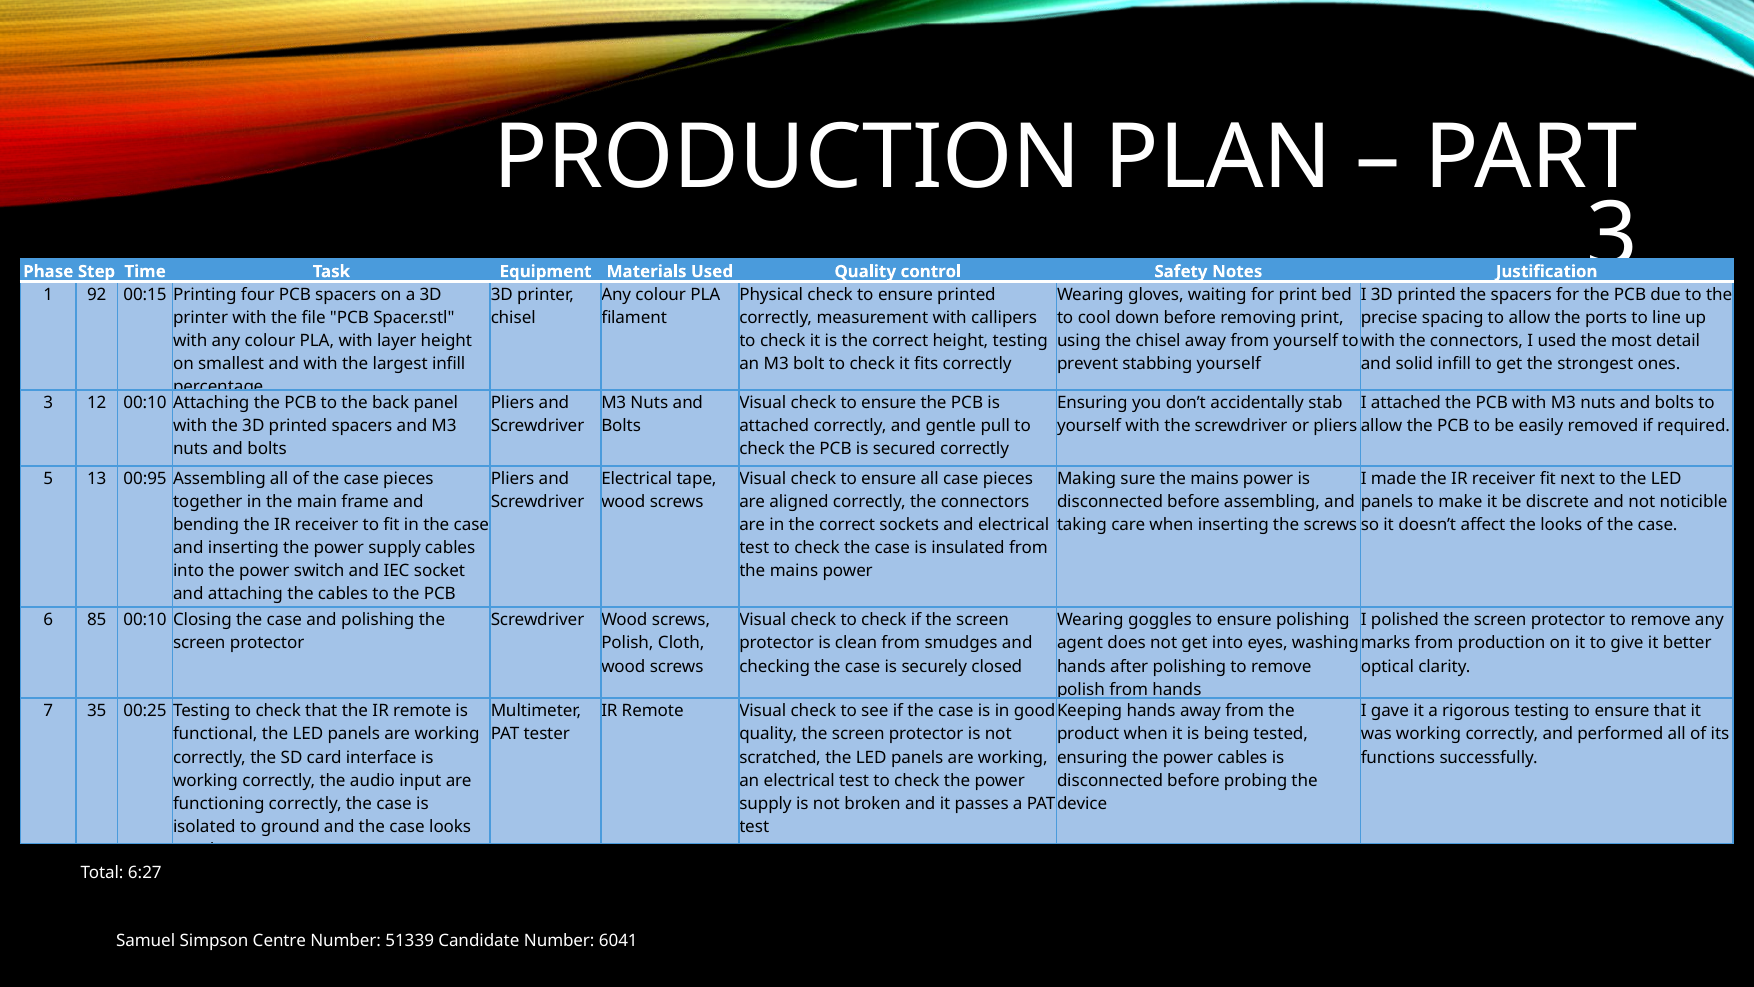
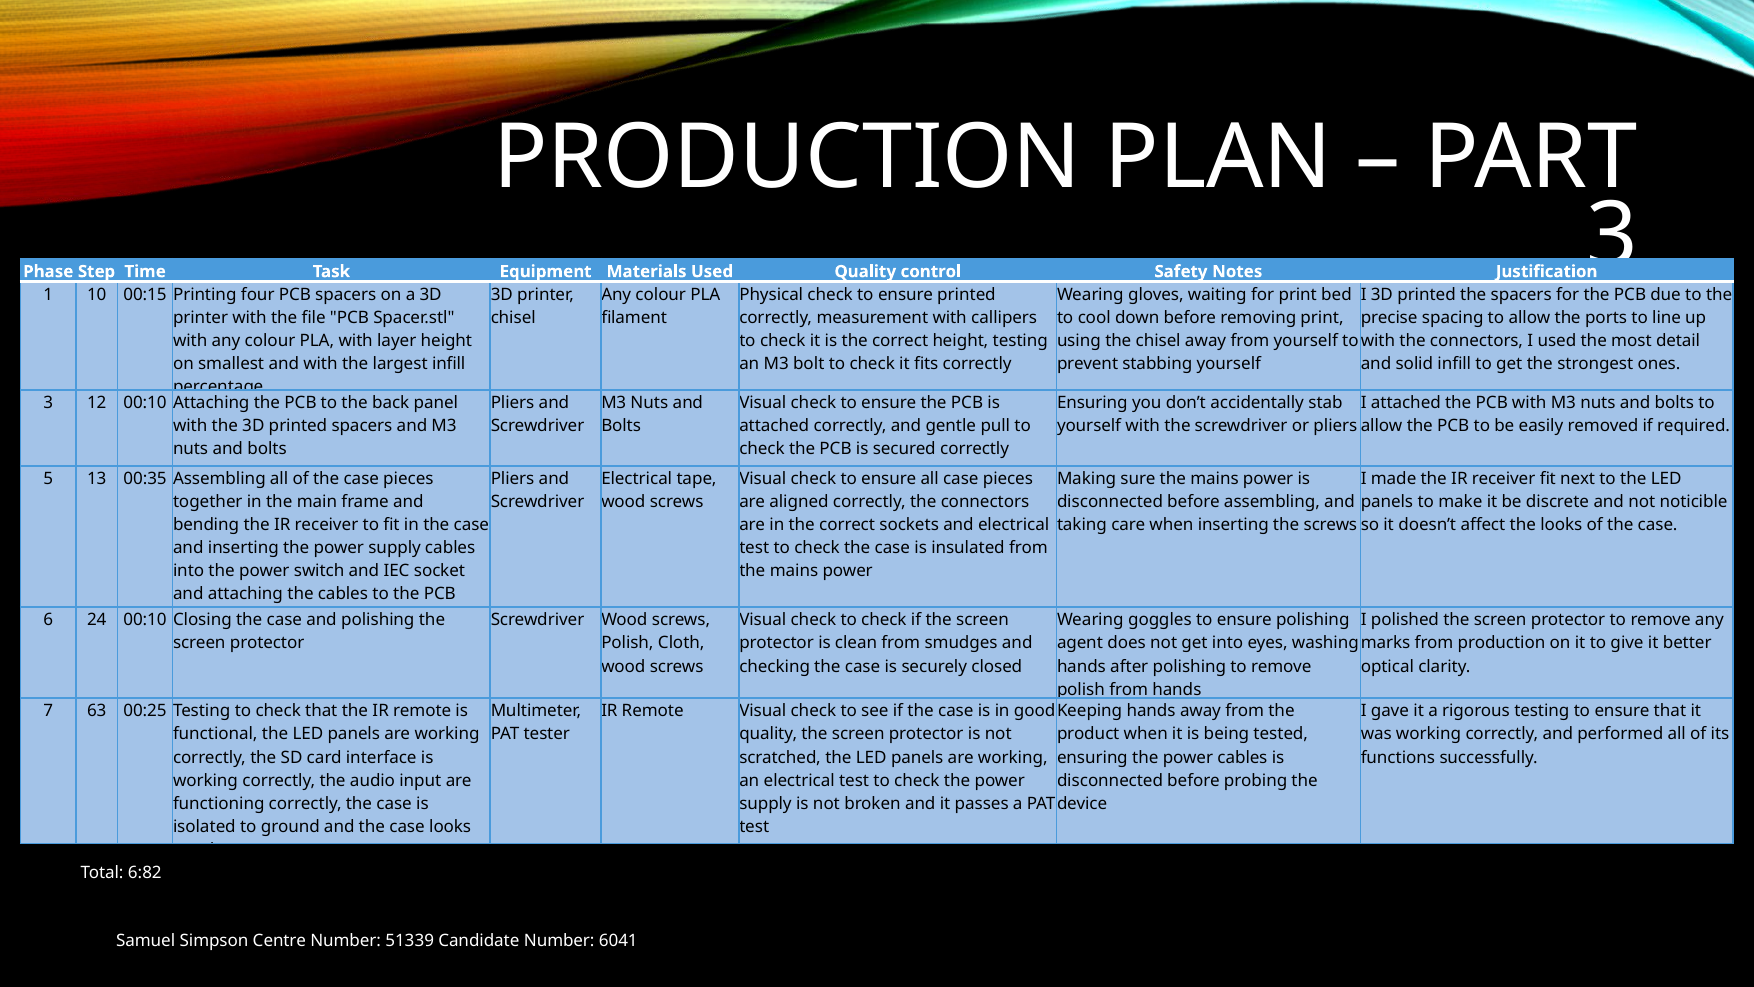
92: 92 -> 10
00:95: 00:95 -> 00:35
85: 85 -> 24
35: 35 -> 63
6:27: 6:27 -> 6:82
